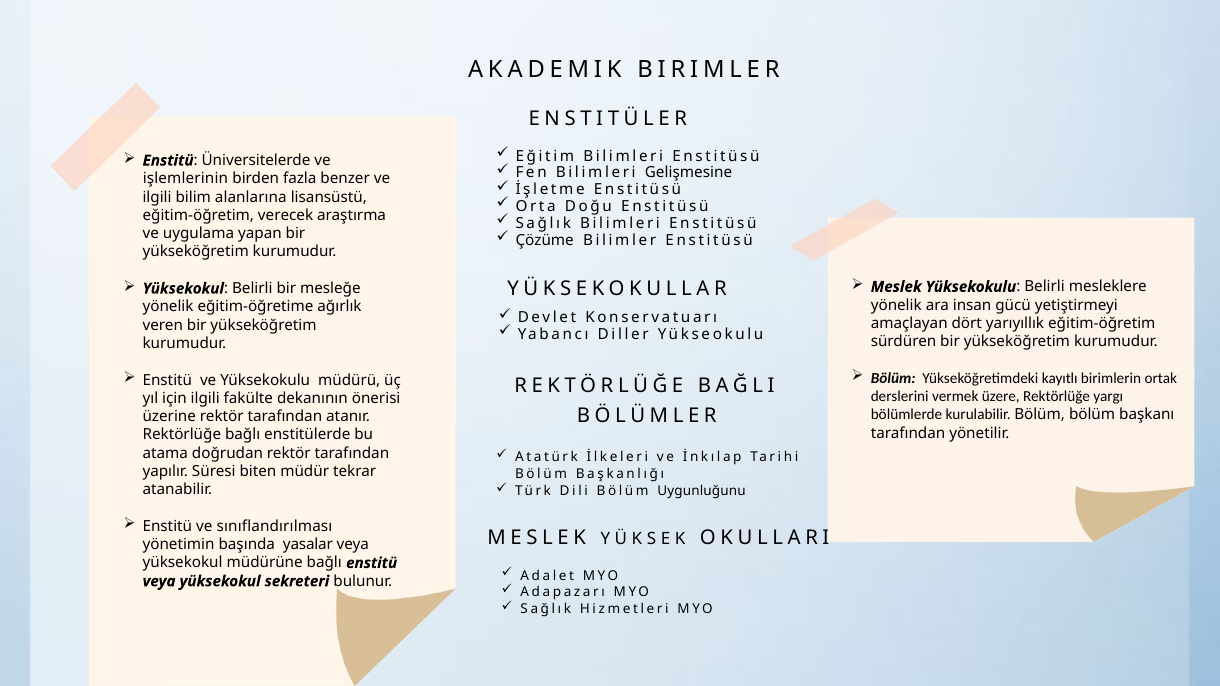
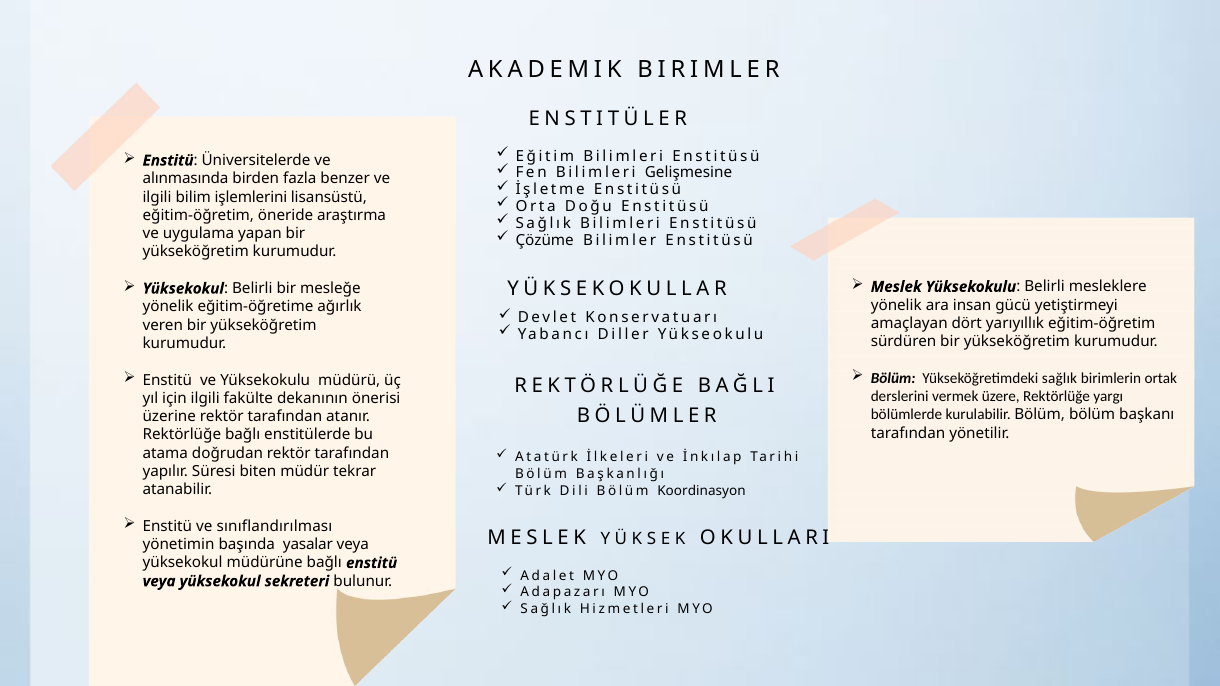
işlemlerinin: işlemlerinin -> alınmasında
alanlarına: alanlarına -> işlemlerini
verecek: verecek -> öneride
Yükseköğretimdeki kayıtlı: kayıtlı -> sağlık
Uygunluğunu: Uygunluğunu -> Koordinasyon
